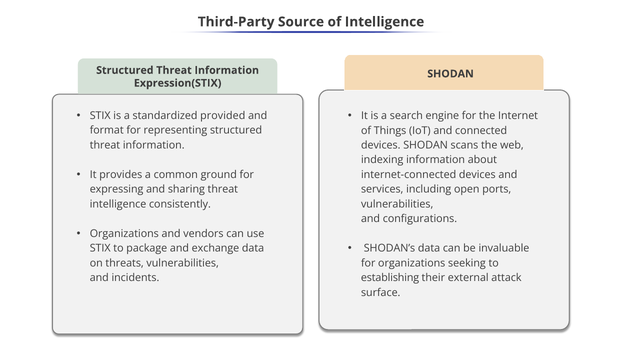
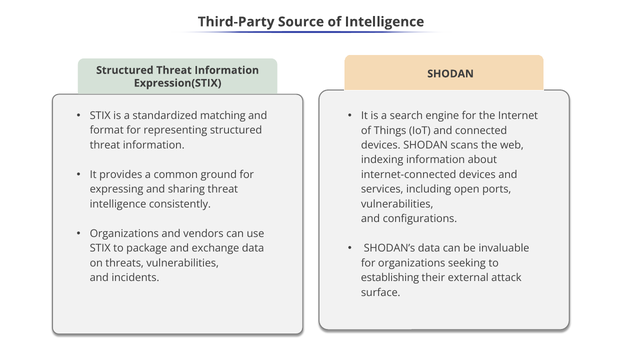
provided: provided -> matching
